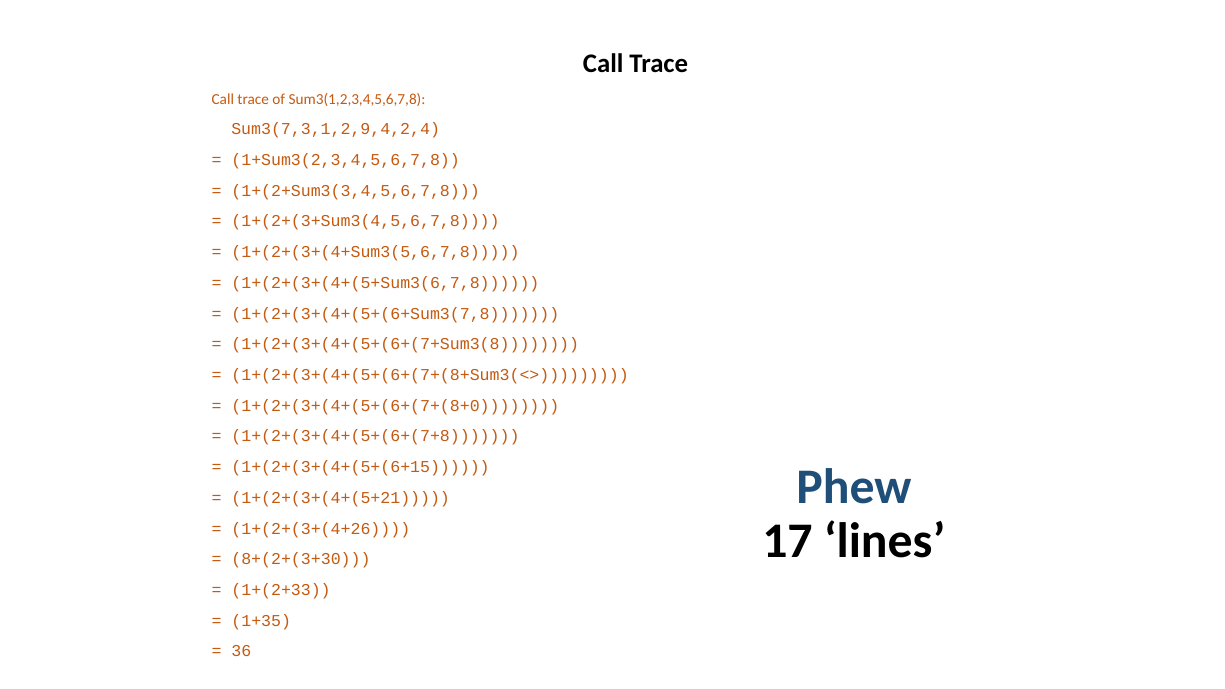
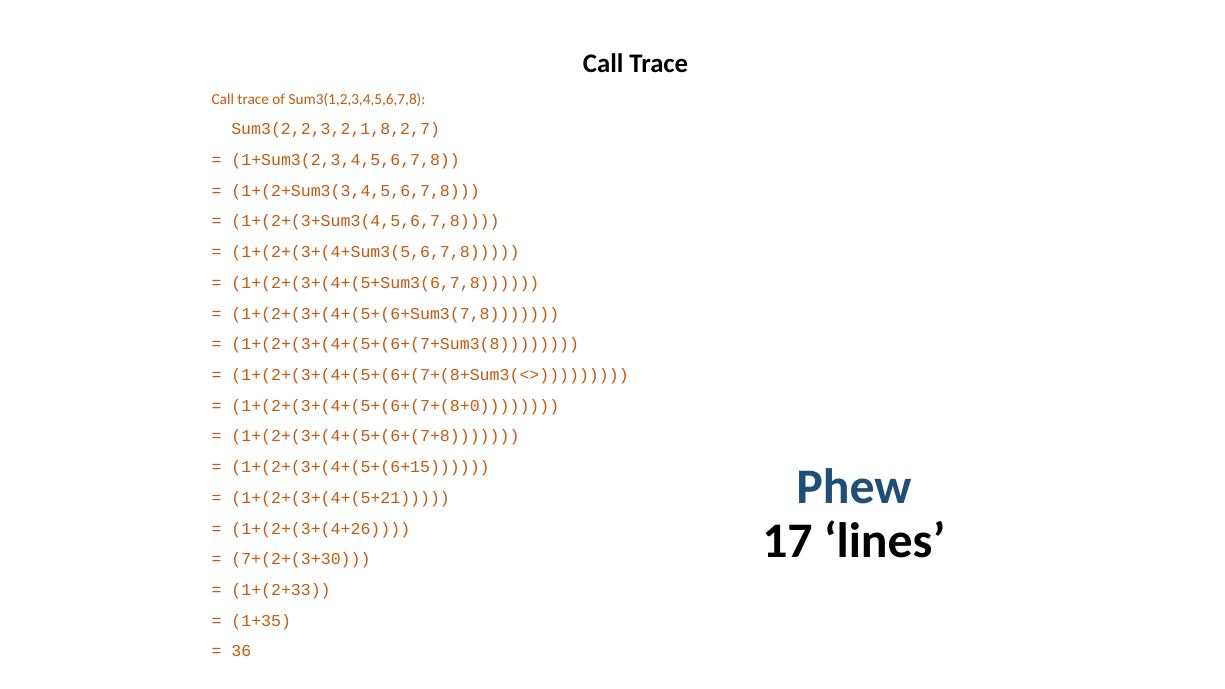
Sum3(7,3,1,2,9,4,2,4: Sum3(7,3,1,2,9,4,2,4 -> Sum3(2,2,3,2,1,8,2,7
8+(2+(3+30: 8+(2+(3+30 -> 7+(2+(3+30
